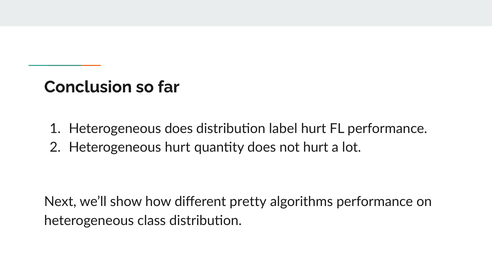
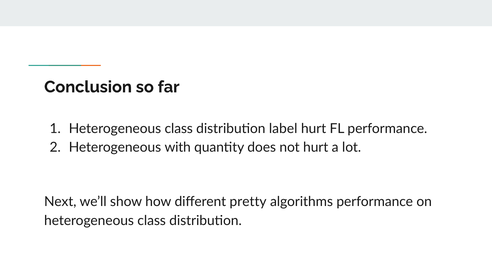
does at (179, 128): does -> class
Heterogeneous hurt: hurt -> with
